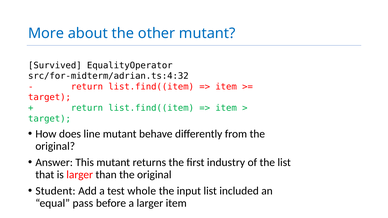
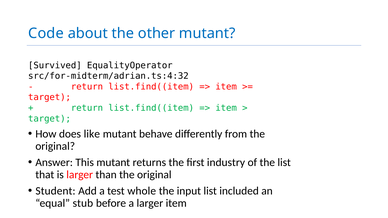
More: More -> Code
line: line -> like
pass: pass -> stub
